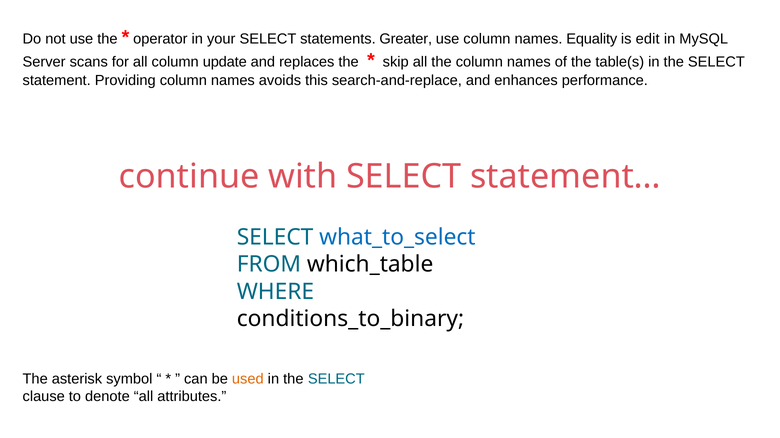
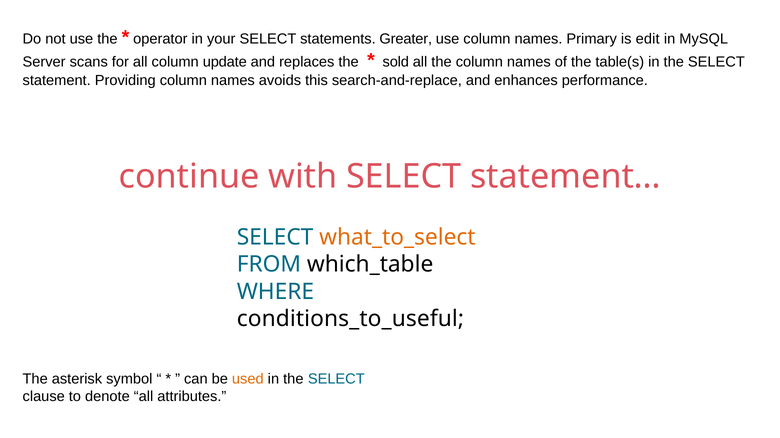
Equality: Equality -> Primary
skip: skip -> sold
what_to_select colour: blue -> orange
conditions_to_binary: conditions_to_binary -> conditions_to_useful
